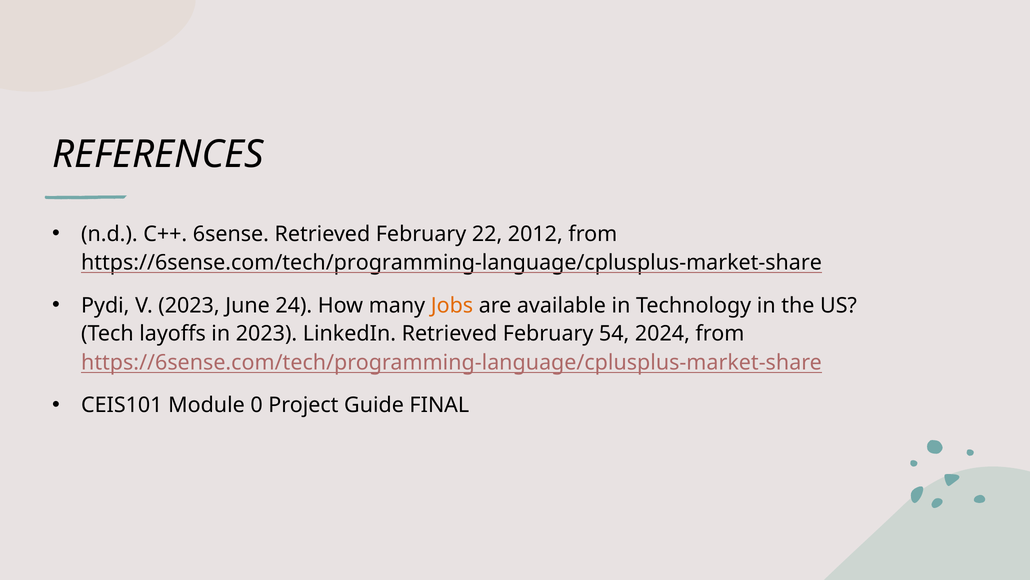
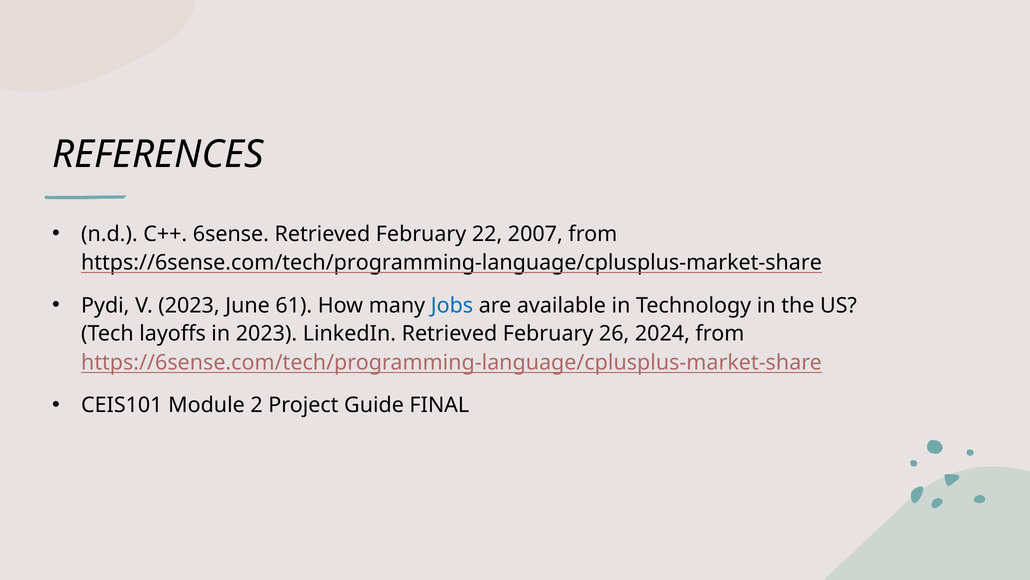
2012: 2012 -> 2007
24: 24 -> 61
Jobs colour: orange -> blue
54: 54 -> 26
0: 0 -> 2
